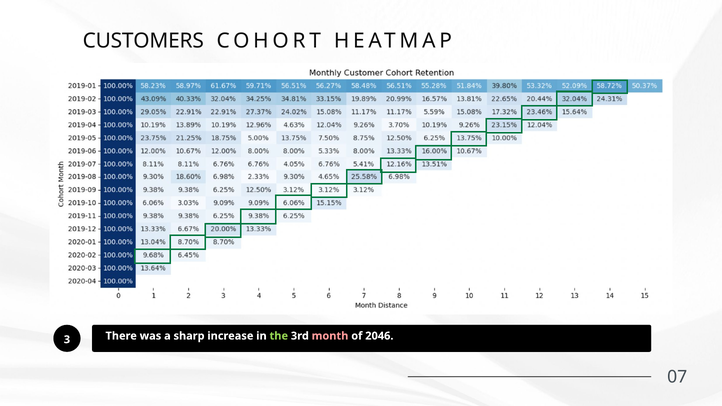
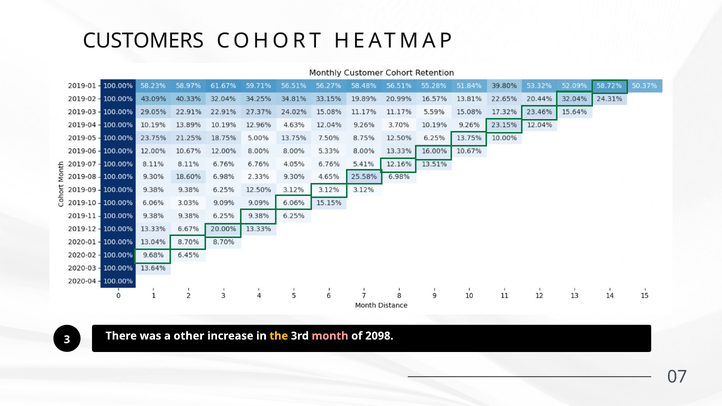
sharp: sharp -> other
the colour: light green -> yellow
2046: 2046 -> 2098
